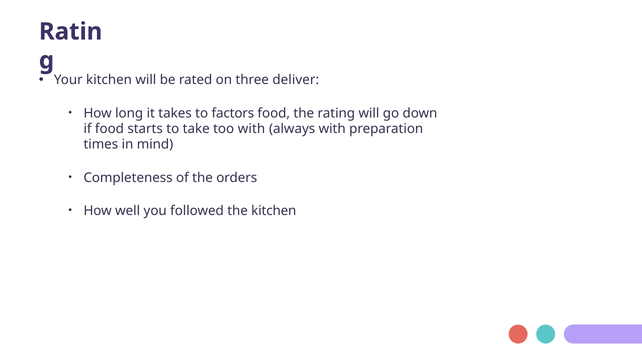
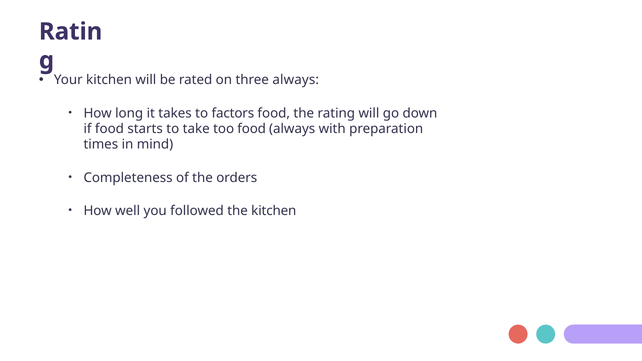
three deliver: deliver -> always
too with: with -> food
